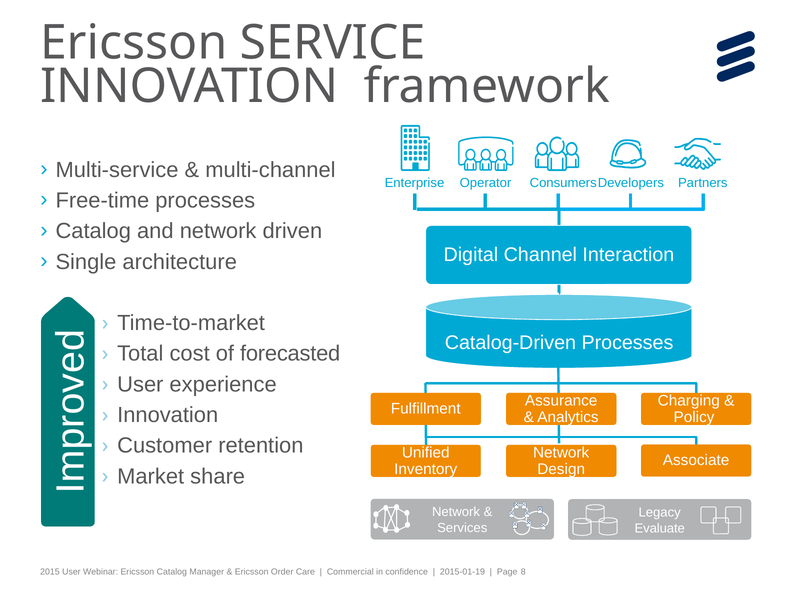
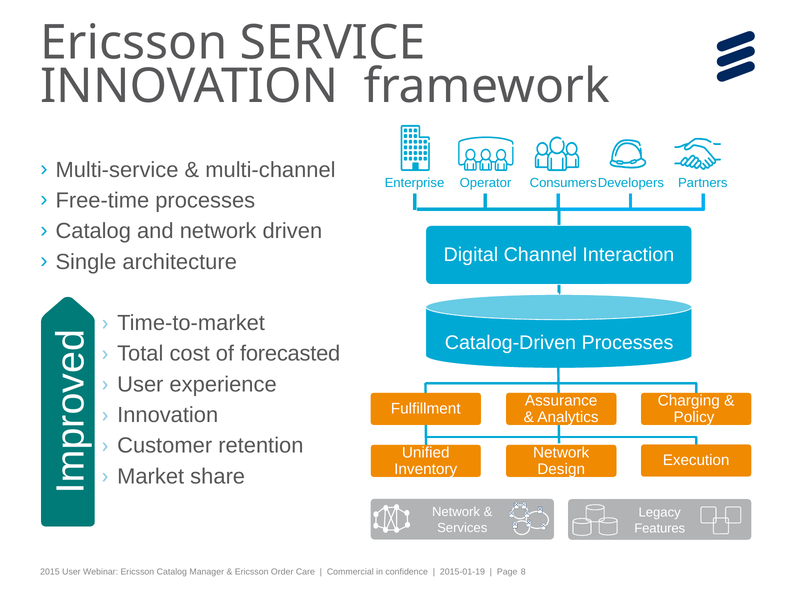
Associate: Associate -> Execution
Evaluate: Evaluate -> Features
